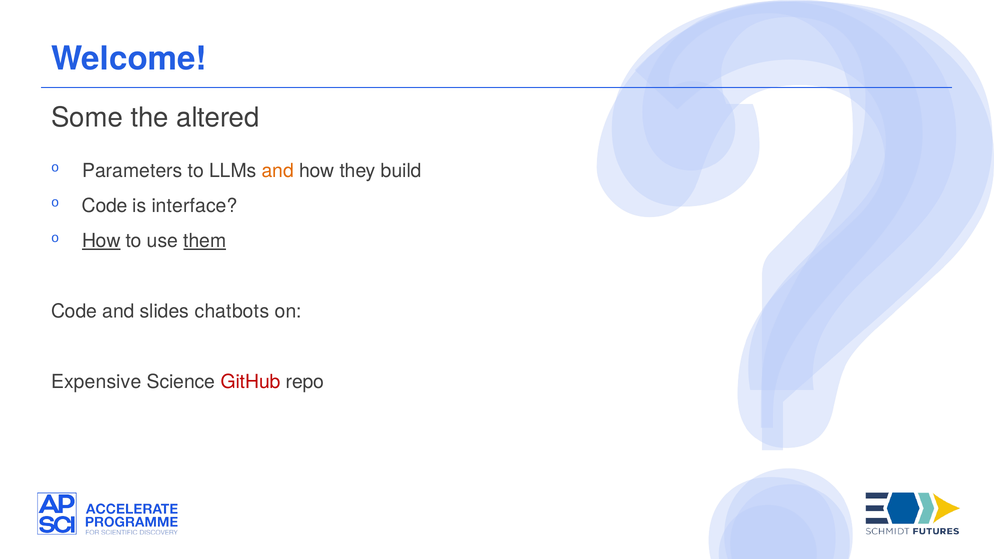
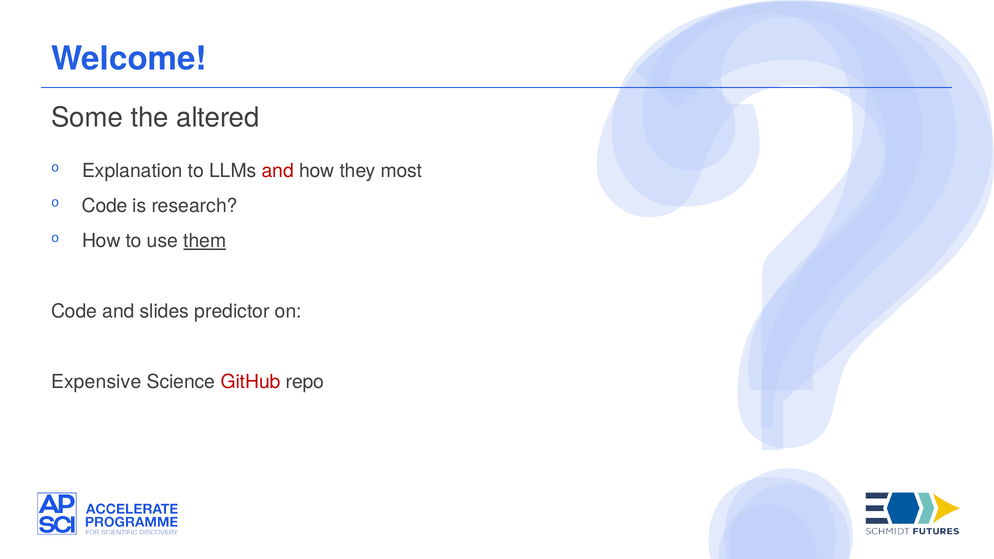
Parameters: Parameters -> Explanation
and at (278, 171) colour: orange -> red
build: build -> most
interface: interface -> research
How at (101, 241) underline: present -> none
chatbots: chatbots -> predictor
